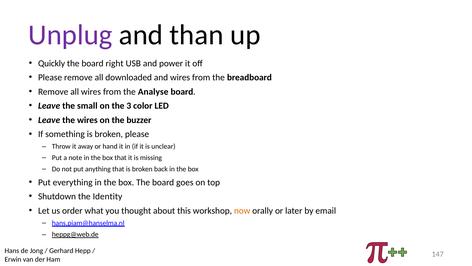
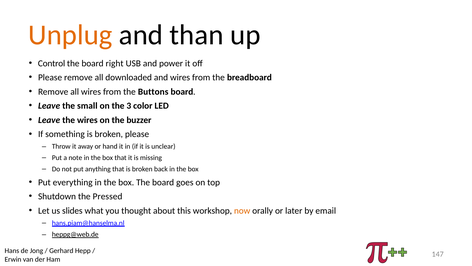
Unplug colour: purple -> orange
Quickly: Quickly -> Control
Analyse: Analyse -> Buttons
Identity: Identity -> Pressed
order: order -> slides
